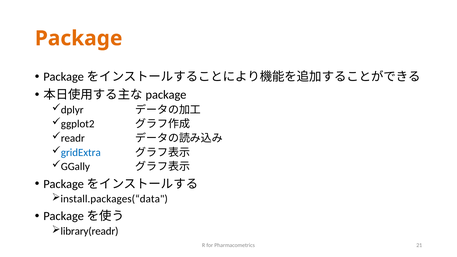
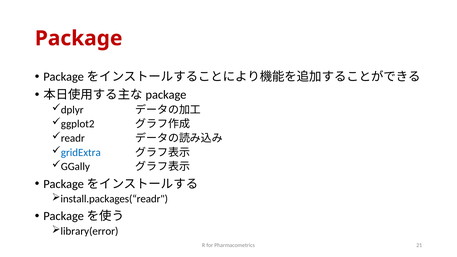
Package colour: orange -> red
install.packages(“data: install.packages(“data -> install.packages(“readr
library(readr: library(readr -> library(error
